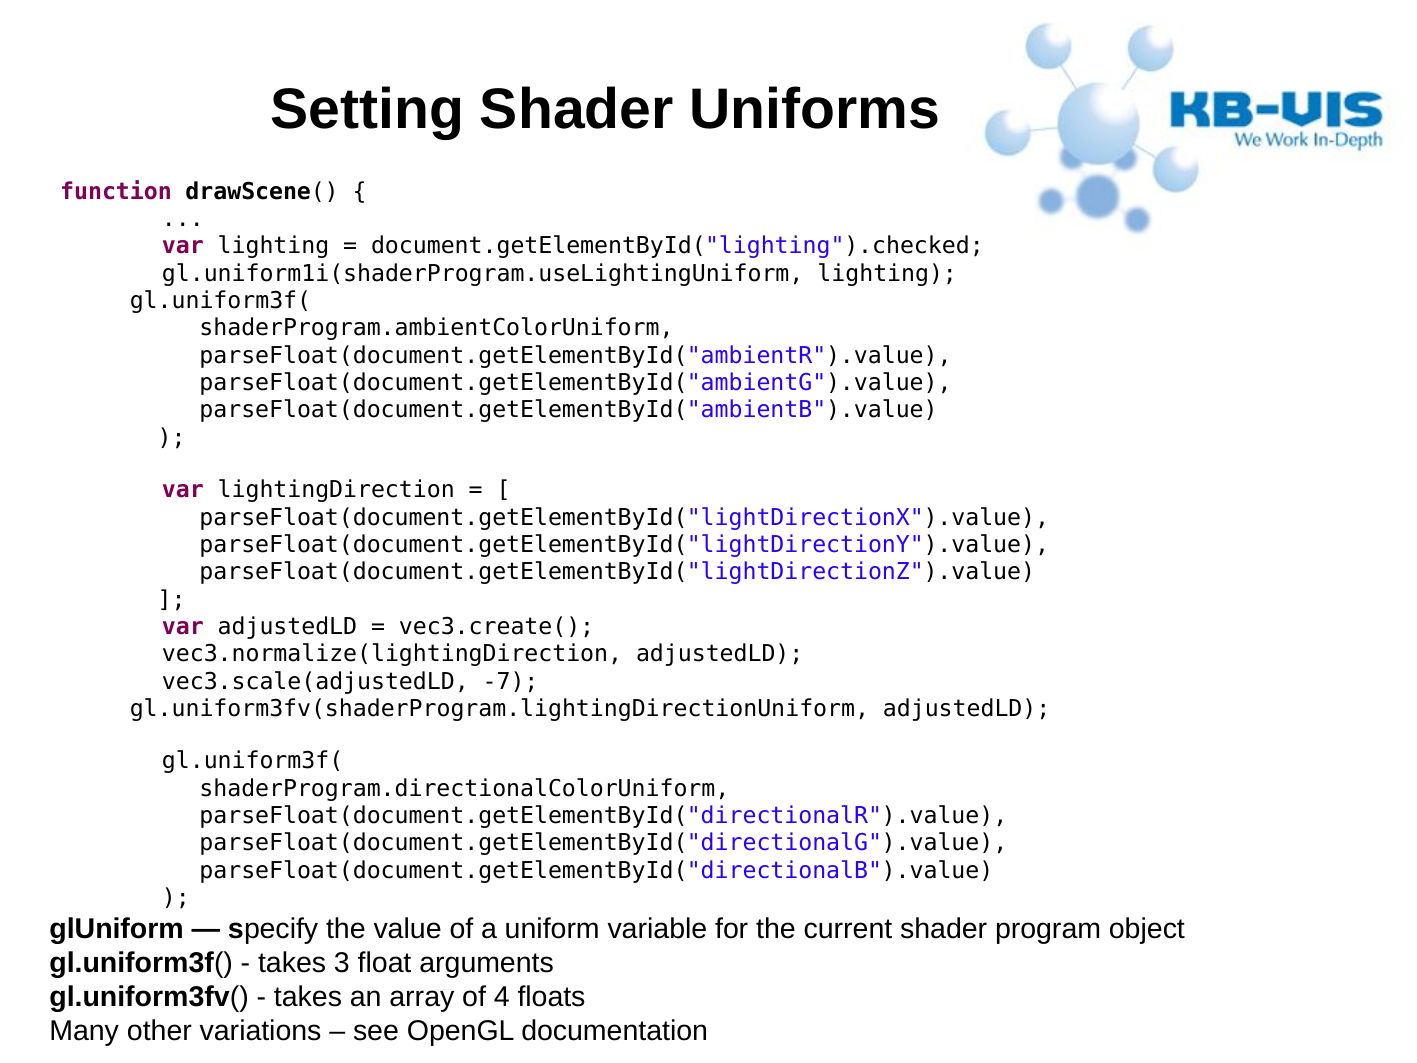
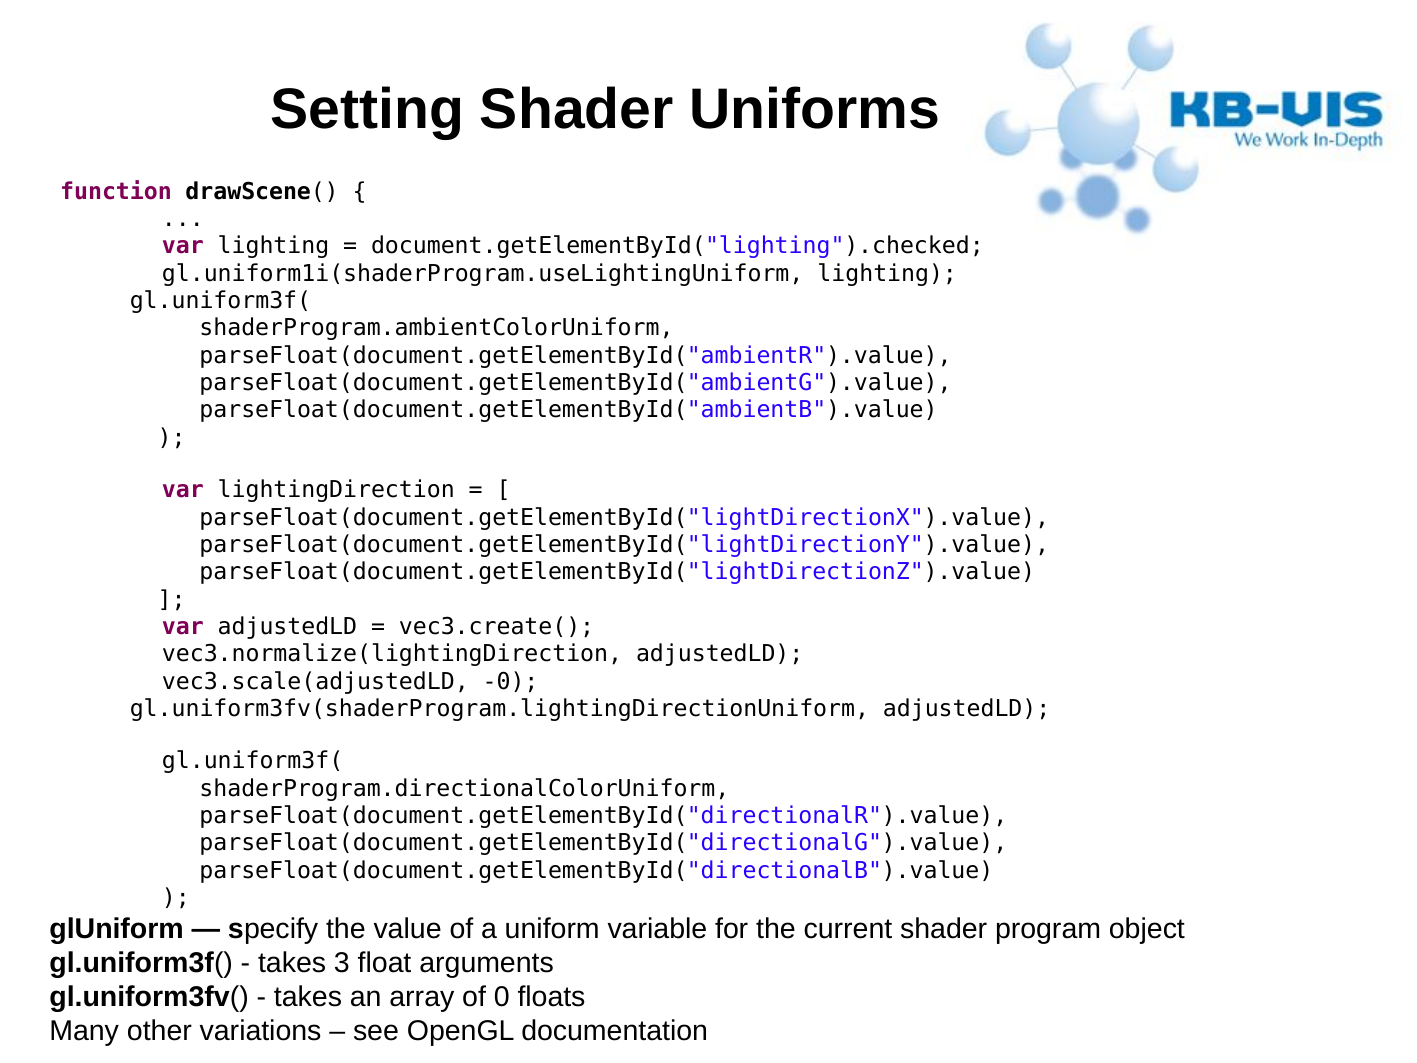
-7: -7 -> -0
4: 4 -> 0
